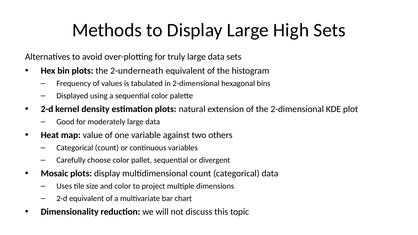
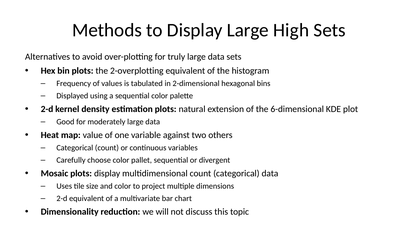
2-underneath: 2-underneath -> 2-overplotting
the 2-dimensional: 2-dimensional -> 6-dimensional
